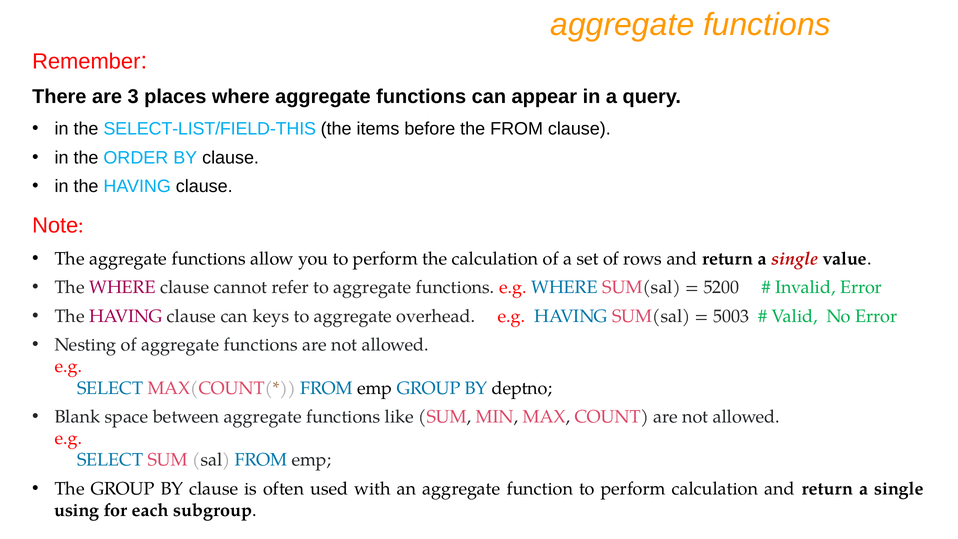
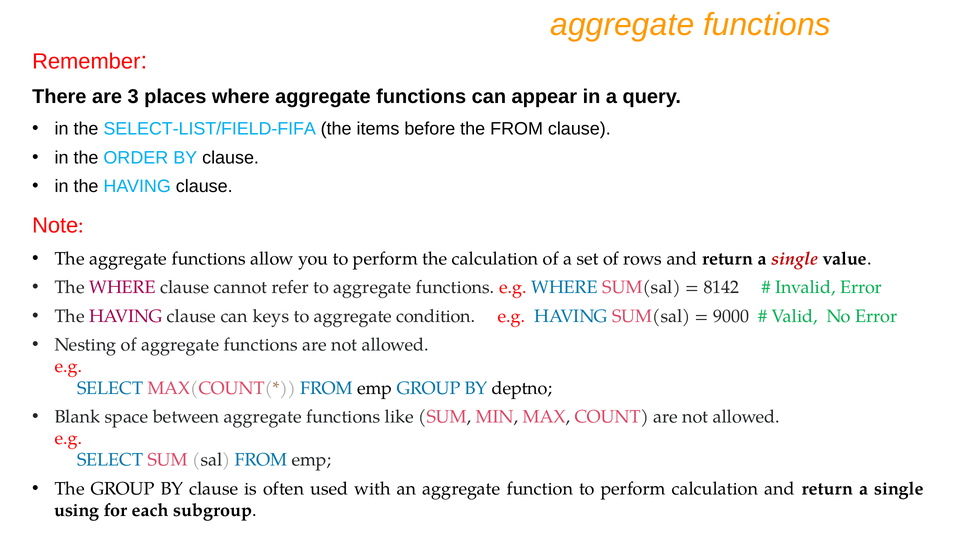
SELECT-LIST/FIELD-THIS: SELECT-LIST/FIELD-THIS -> SELECT-LIST/FIELD-FIFA
5200: 5200 -> 8142
overhead: overhead -> condition
5003: 5003 -> 9000
